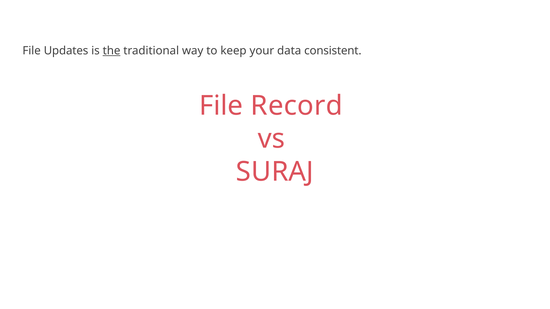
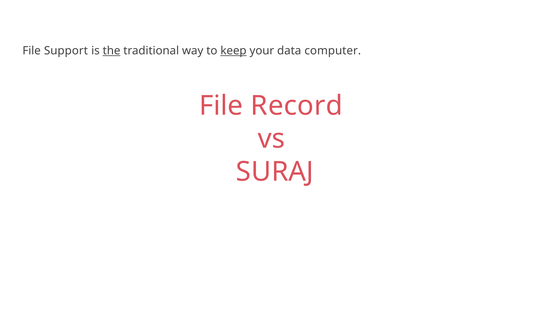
Updates: Updates -> Support
keep underline: none -> present
consistent: consistent -> computer
